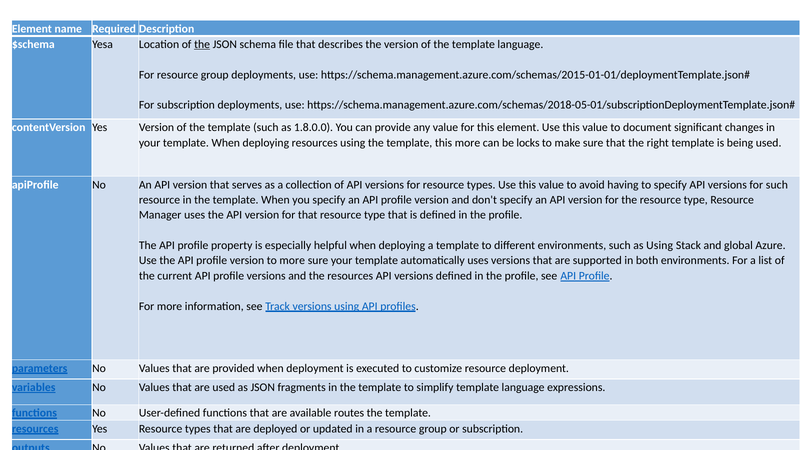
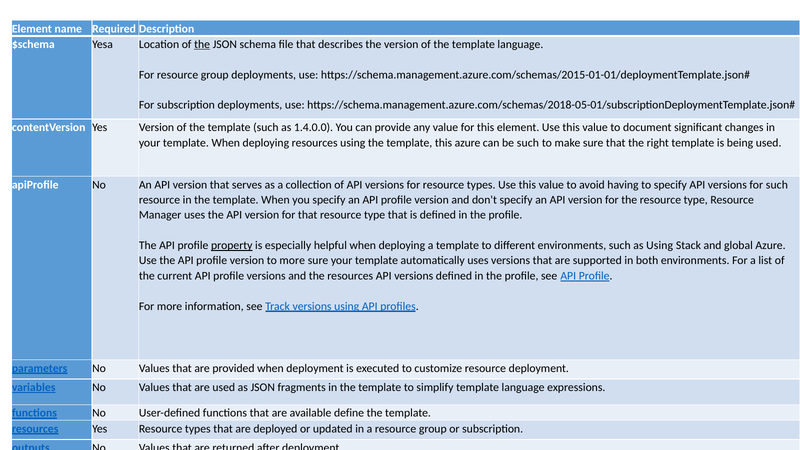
1.8.0.0: 1.8.0.0 -> 1.4.0.0
this more: more -> azure
be locks: locks -> such
property underline: none -> present
routes: routes -> define
